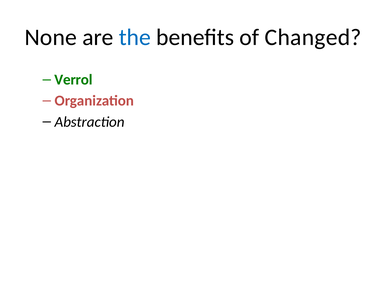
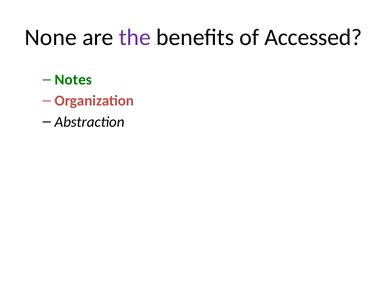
the colour: blue -> purple
Changed: Changed -> Accessed
Verrol: Verrol -> Notes
